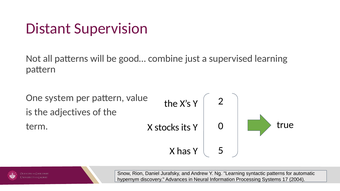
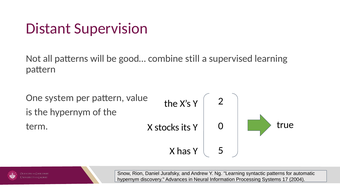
just: just -> still
the adjectives: adjectives -> hypernym
